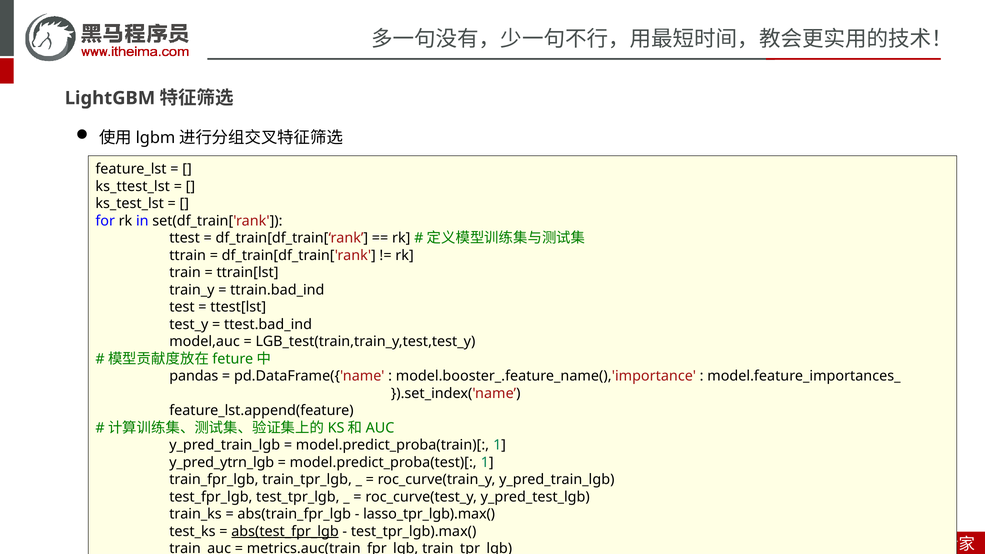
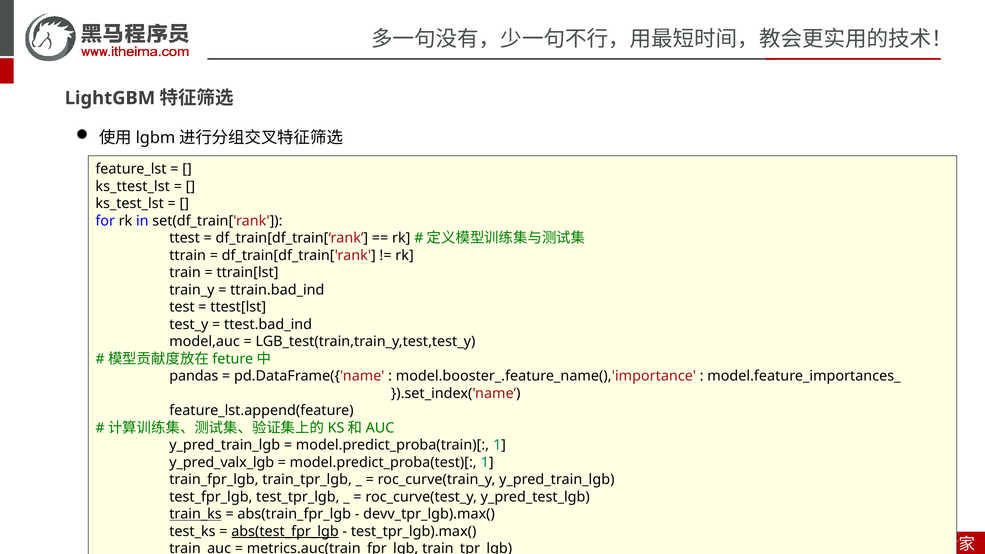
y_pred_ytrn_lgb: y_pred_ytrn_lgb -> y_pred_valx_lgb
train_ks at (196, 514) underline: none -> present
lasso_tpr_lgb).max(: lasso_tpr_lgb).max( -> devv_tpr_lgb).max(
